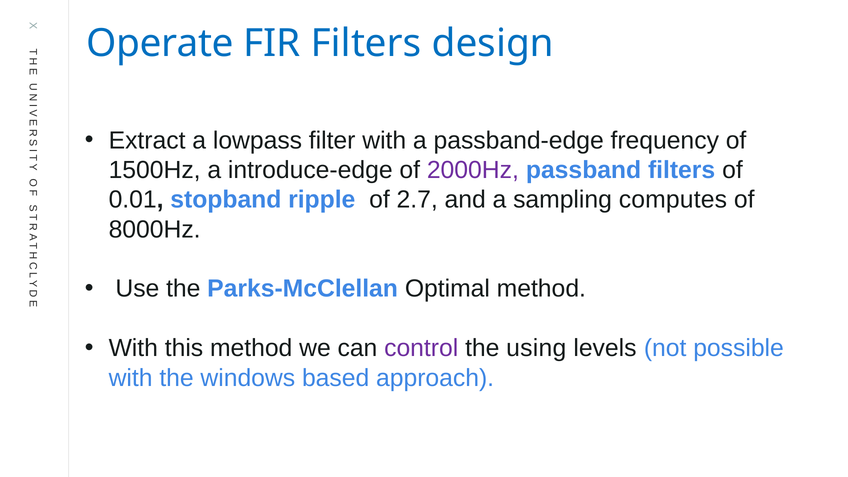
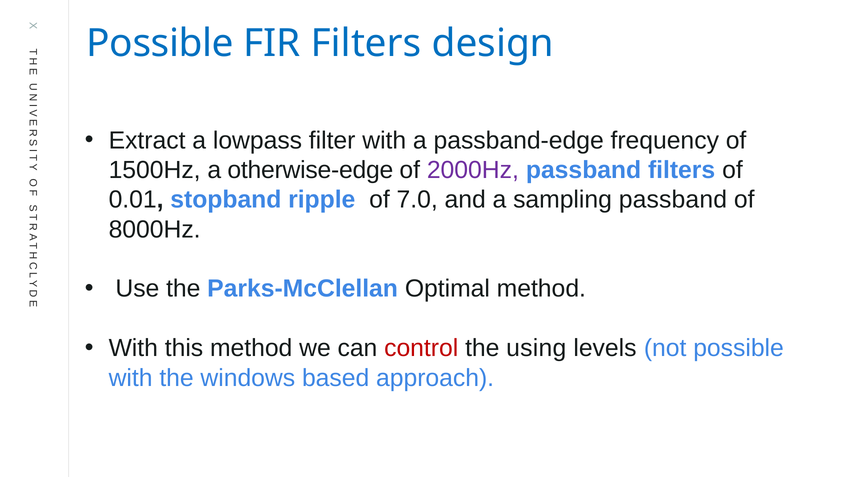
Operate at (160, 43): Operate -> Possible
introduce-edge: introduce-edge -> otherwise-edge
2.7: 2.7 -> 7.0
sampling computes: computes -> passband
control colour: purple -> red
